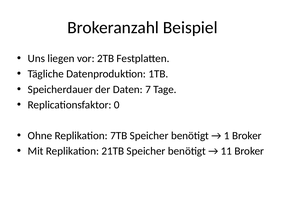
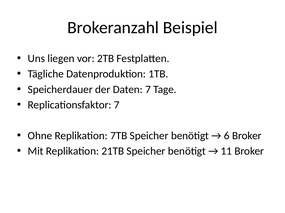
Replicationsfaktor 0: 0 -> 7
1: 1 -> 6
